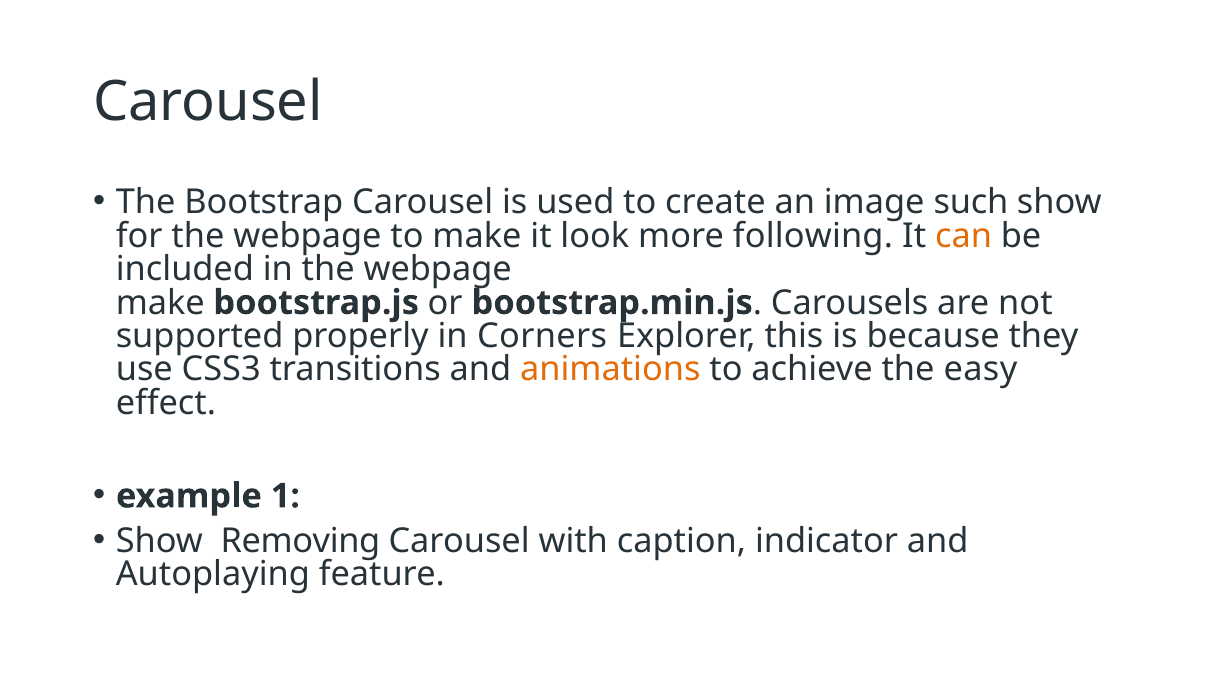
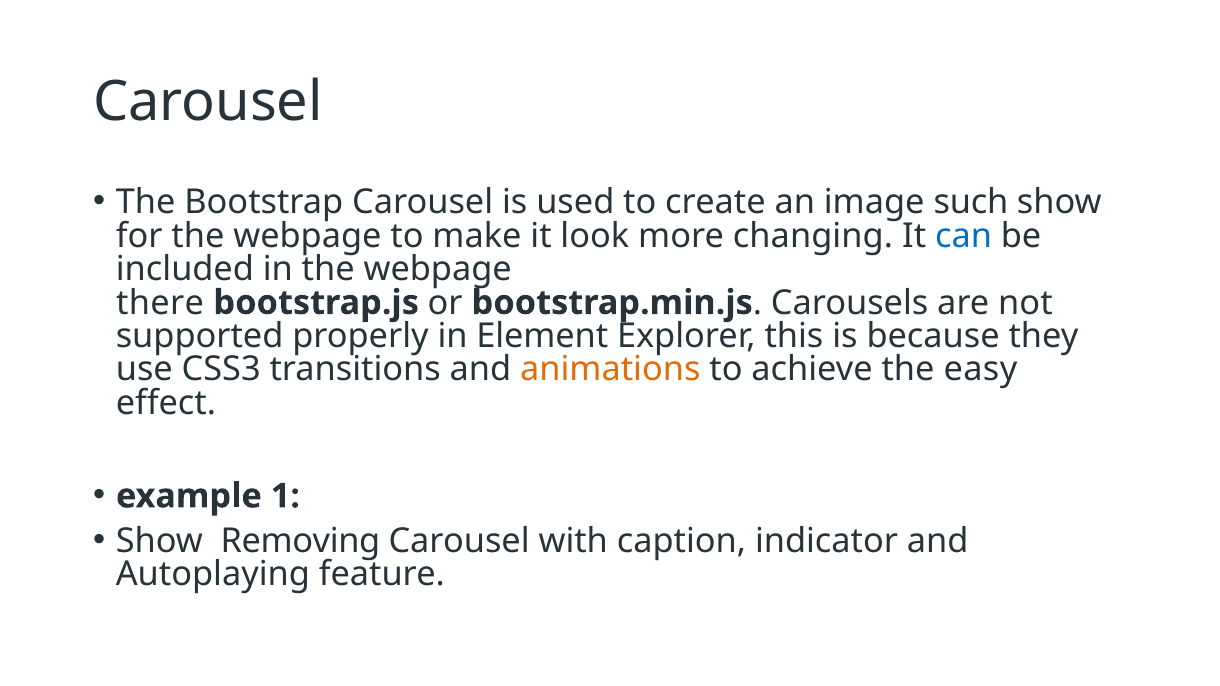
following: following -> changing
can colour: orange -> blue
make at (160, 303): make -> there
Corners: Corners -> Element
